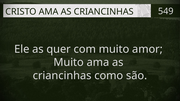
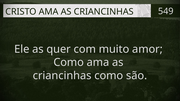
Muito at (69, 63): Muito -> Como
